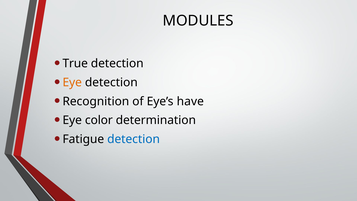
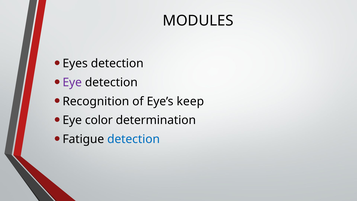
True: True -> Eyes
Eye at (72, 82) colour: orange -> purple
have: have -> keep
